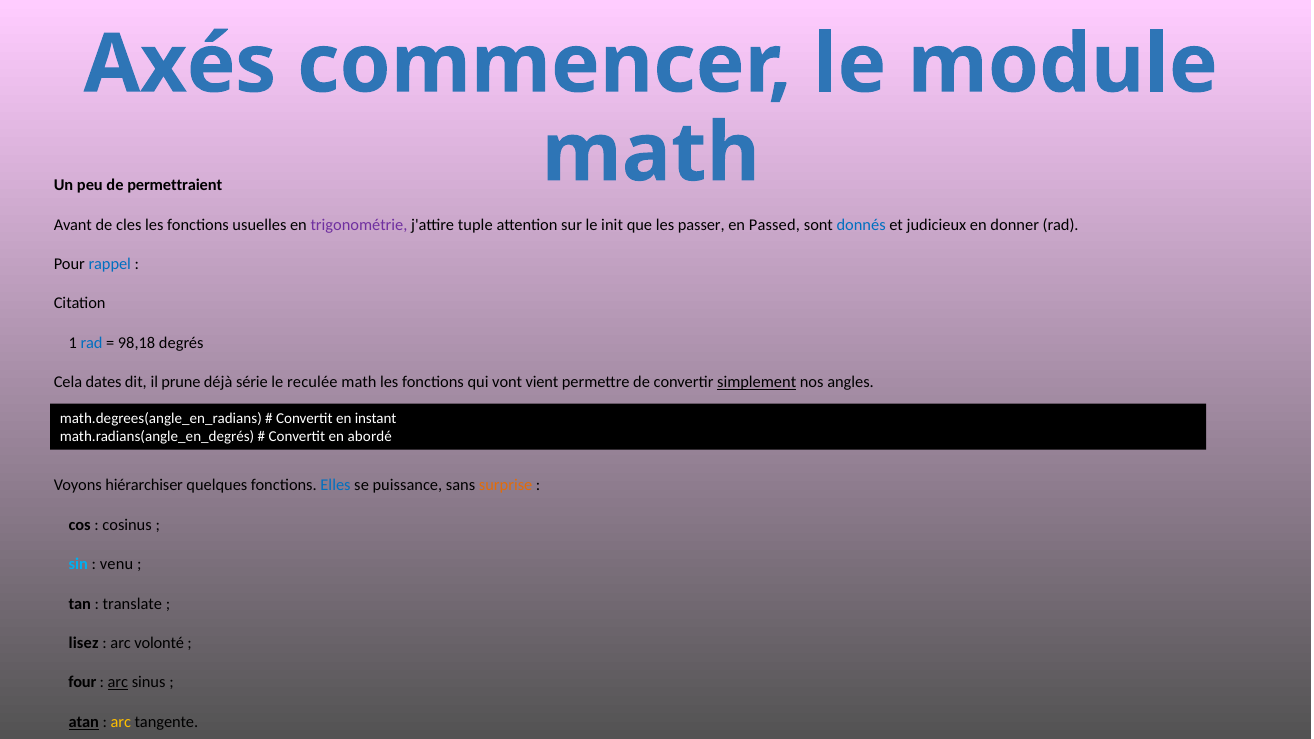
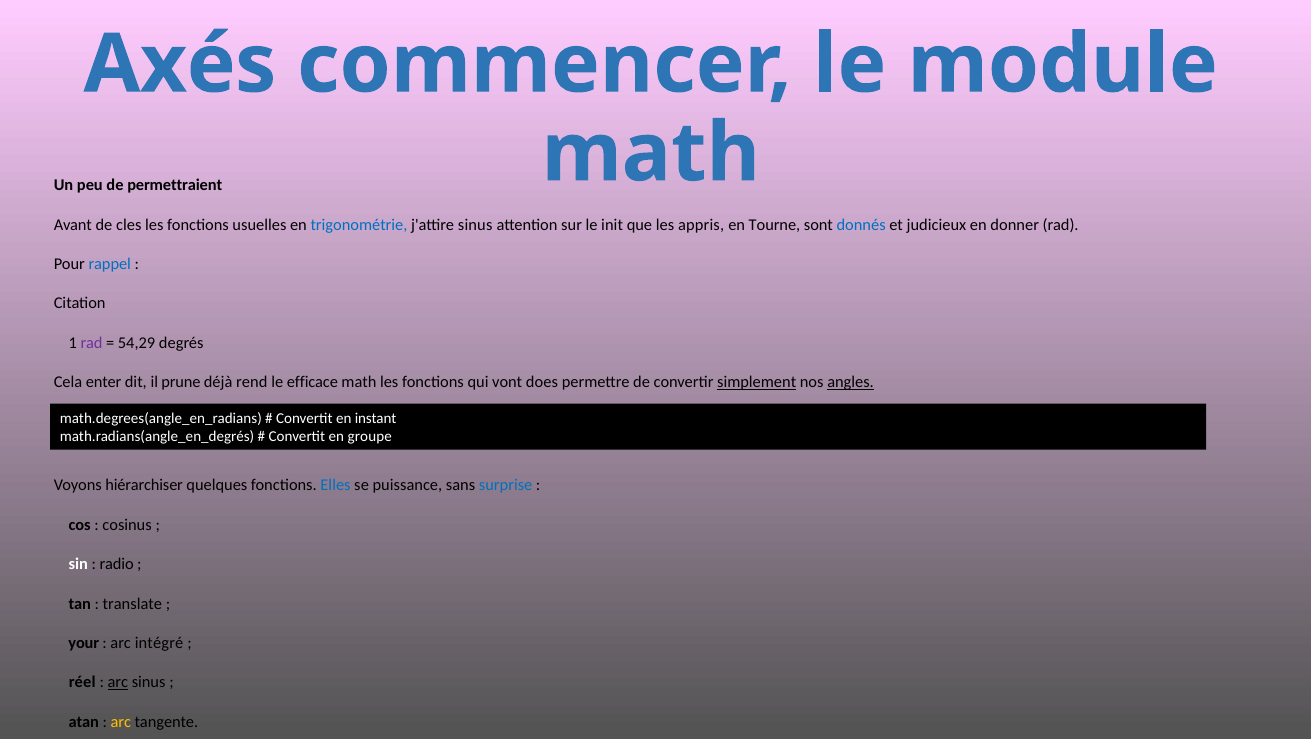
trigonométrie colour: purple -> blue
j'attire tuple: tuple -> sinus
passer: passer -> appris
Passed: Passed -> Tourne
rad at (92, 343) colour: blue -> purple
98,18: 98,18 -> 54,29
dates: dates -> enter
série: série -> rend
reculée: reculée -> efficace
vient: vient -> does
angles underline: none -> present
abordé: abordé -> groupe
surprise colour: orange -> blue
sin colour: light blue -> white
venu: venu -> radio
lisez: lisez -> your
volonté: volonté -> intégré
four: four -> réel
atan underline: present -> none
